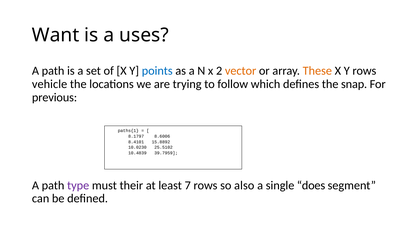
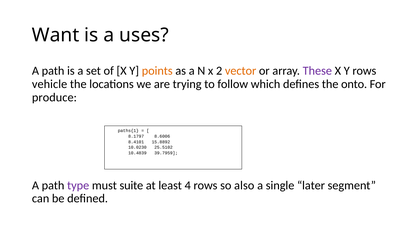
points colour: blue -> orange
These colour: orange -> purple
snap: snap -> onto
previous: previous -> produce
their: their -> suite
7: 7 -> 4
does: does -> later
